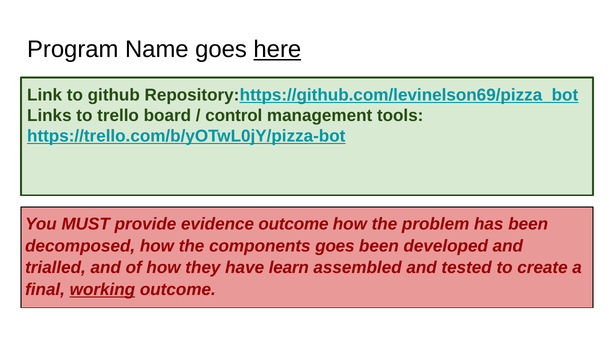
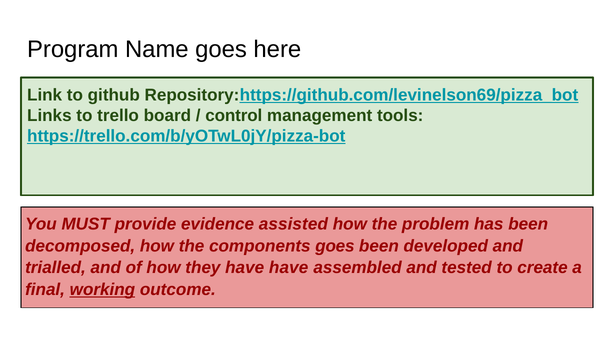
here underline: present -> none
evidence outcome: outcome -> assisted
have learn: learn -> have
